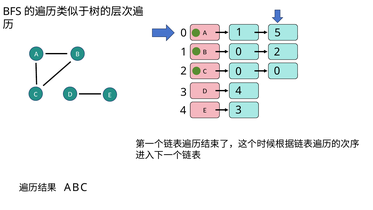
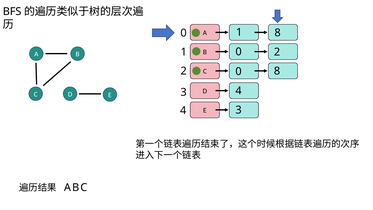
1 5: 5 -> 8
0 at (277, 71): 0 -> 8
